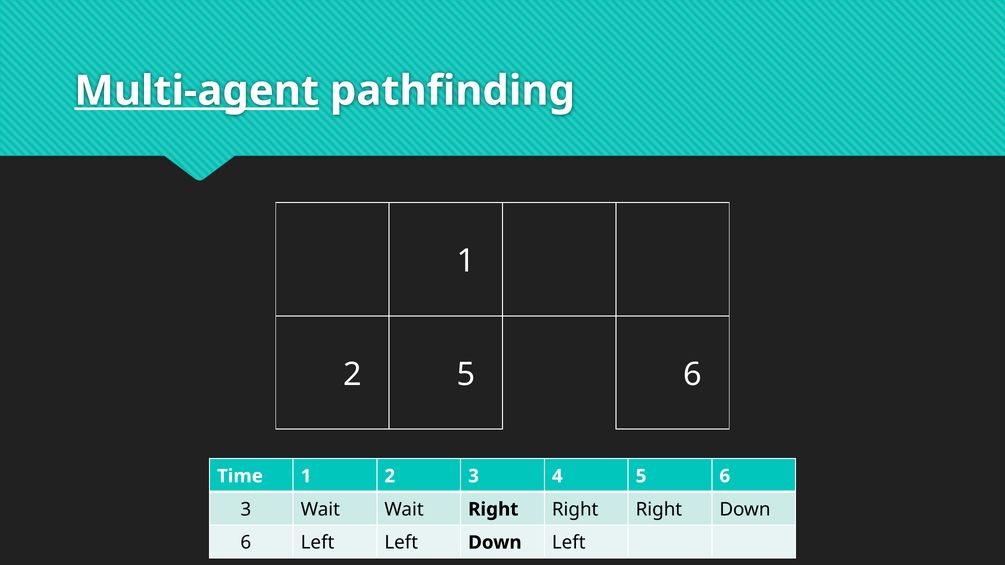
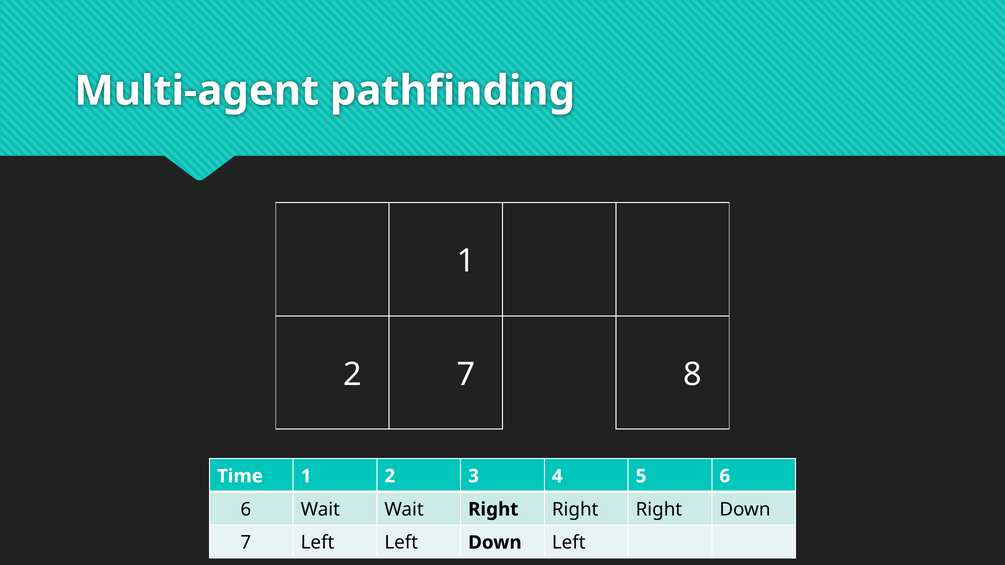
Multi-agent underline: present -> none
5 at (466, 375): 5 -> 7
6 at (693, 375): 6 -> 8
3 at (246, 510): 3 -> 6
6 at (246, 543): 6 -> 7
